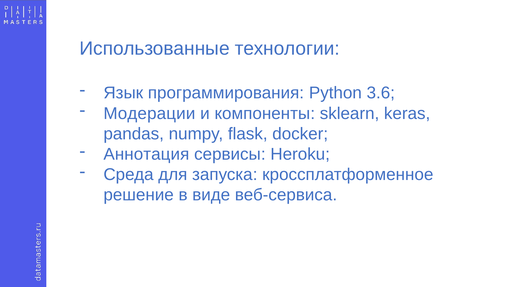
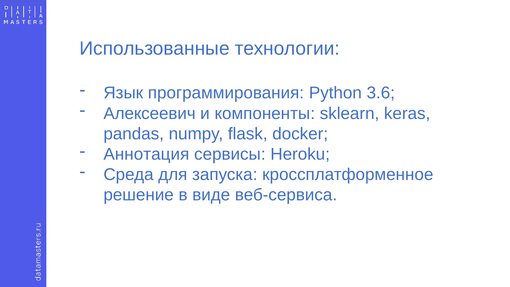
Модерации: Модерации -> Алексеевич
